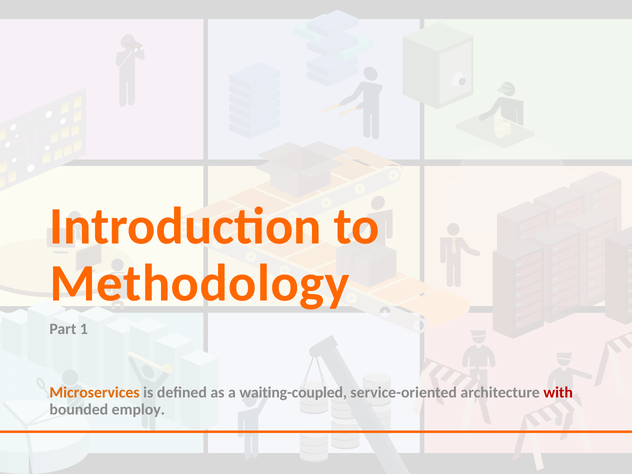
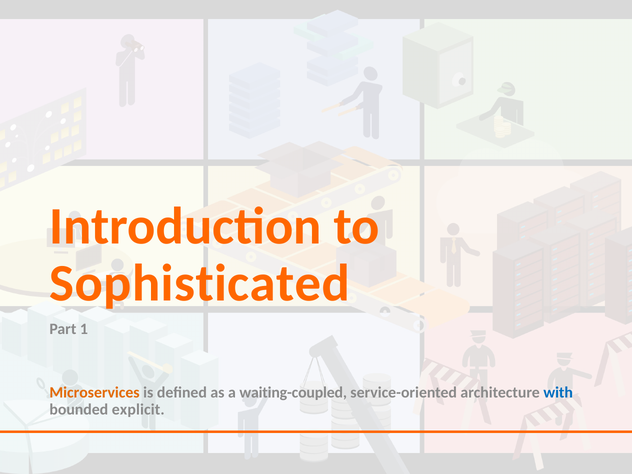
Methodology: Methodology -> Sophisticated
with colour: red -> blue
employ: employ -> explicit
